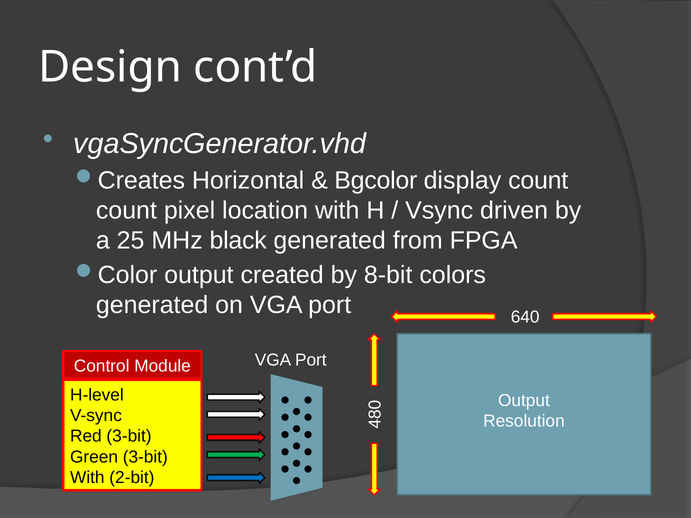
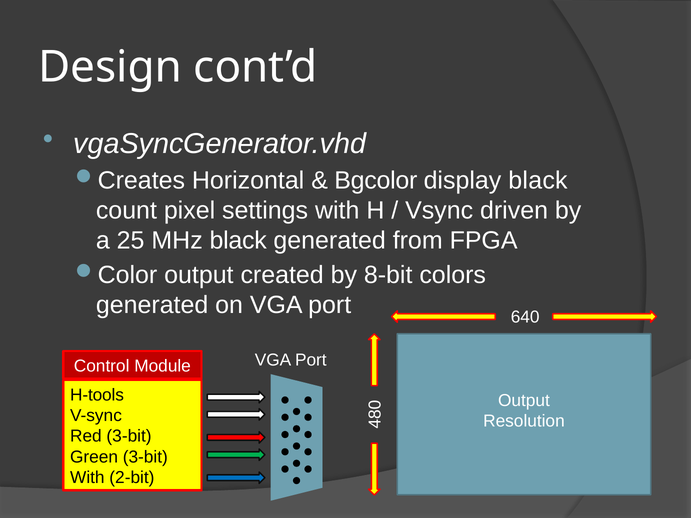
display count: count -> black
location: location -> settings
H-level: H-level -> H-tools
